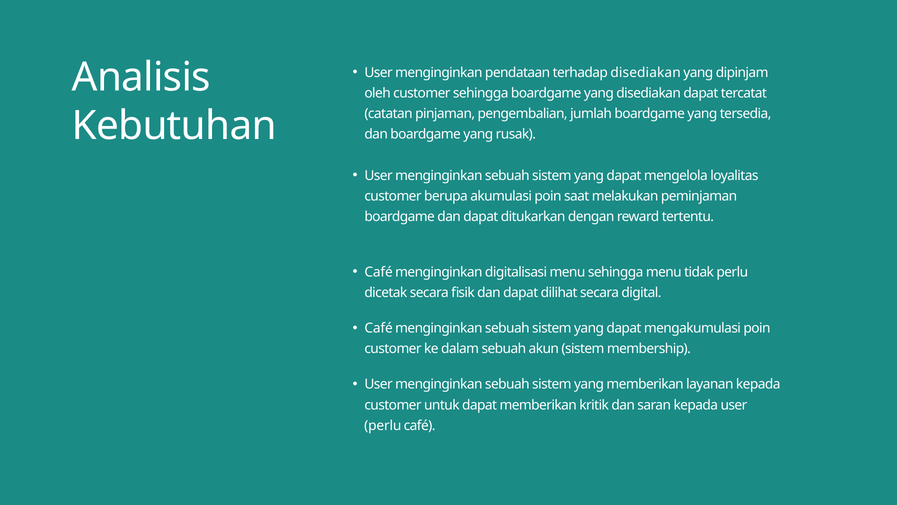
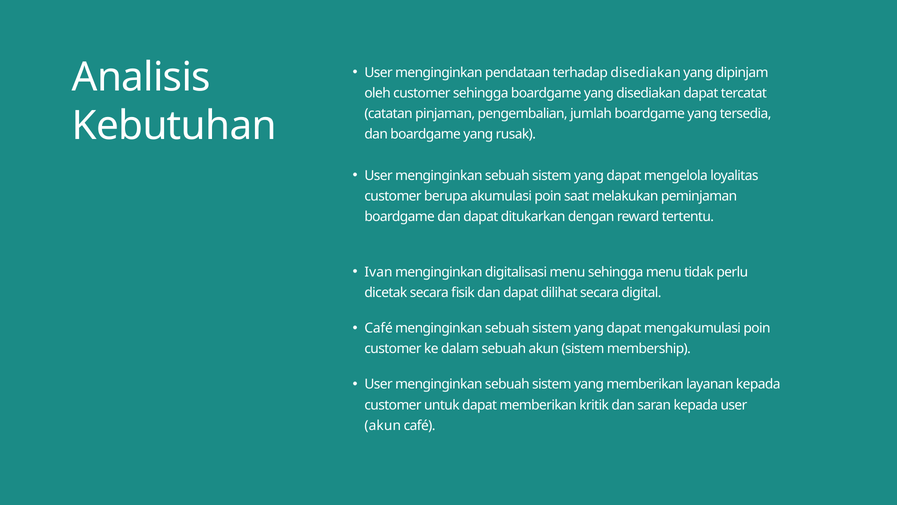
Café at (379, 272): Café -> Ivan
perlu at (383, 425): perlu -> akun
